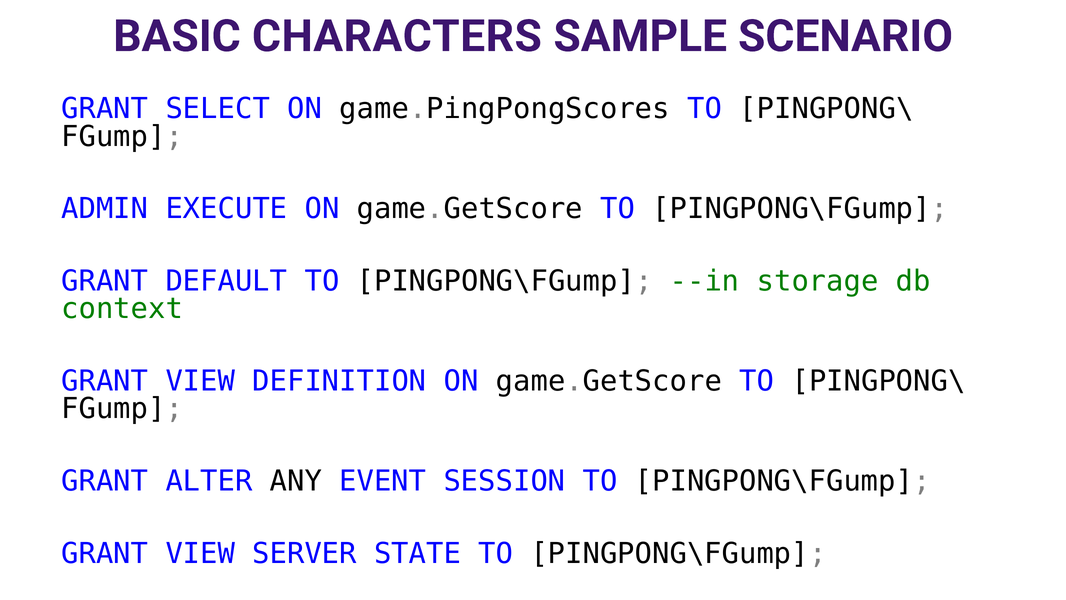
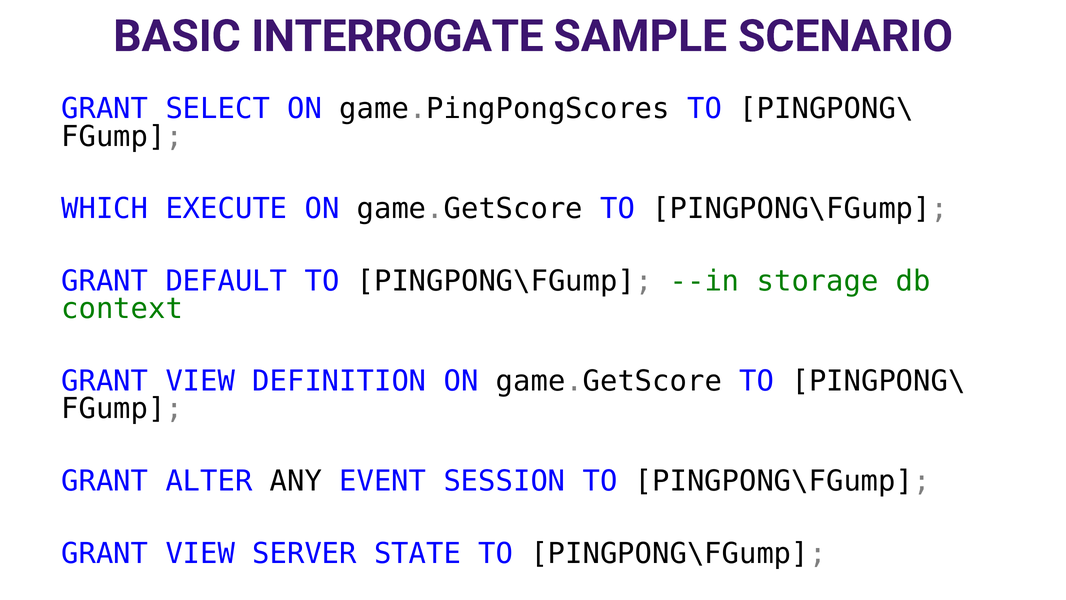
CHARACTERS: CHARACTERS -> INTERROGATE
ADMIN: ADMIN -> WHICH
